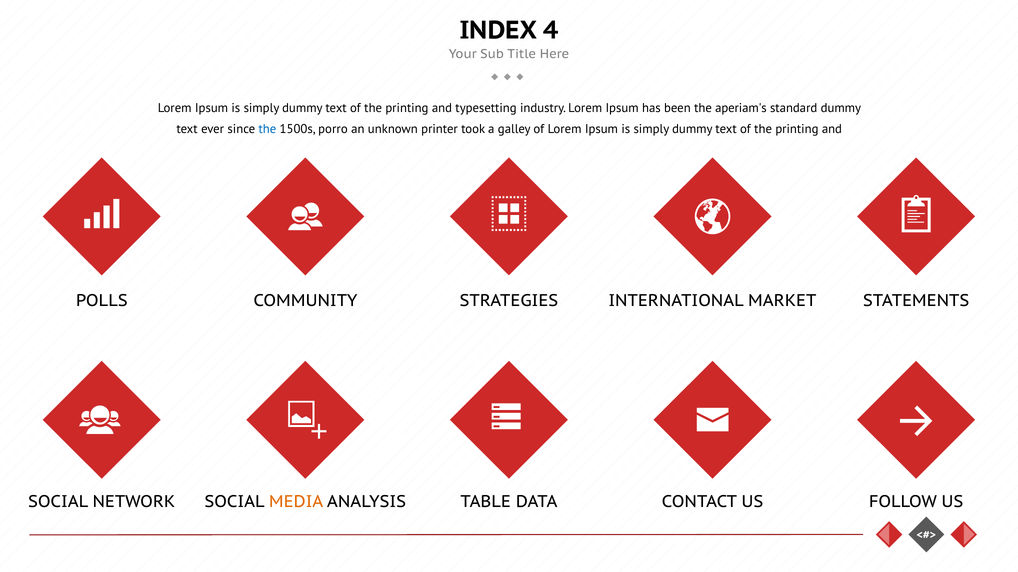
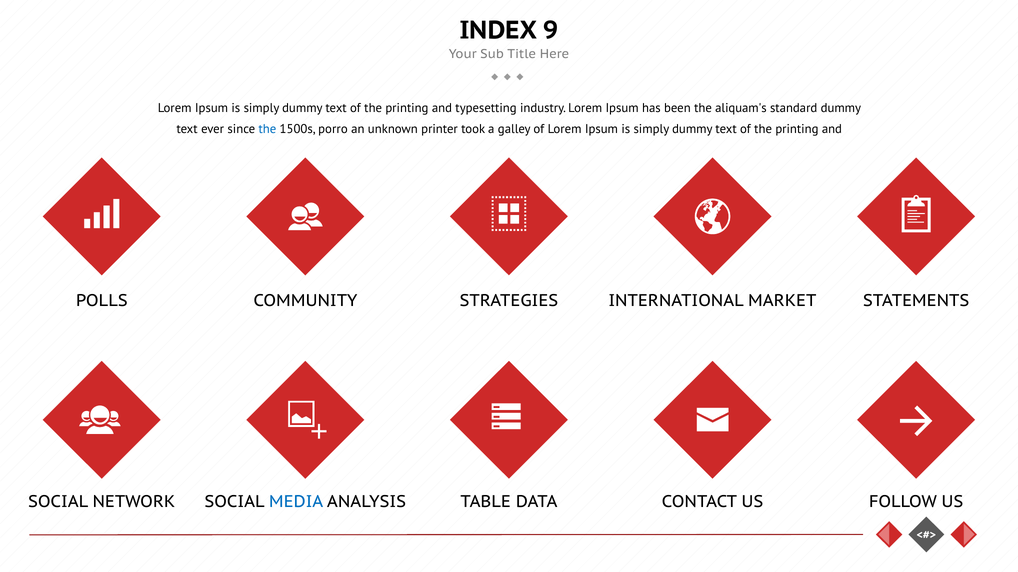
4: 4 -> 9
aperiam's: aperiam's -> aliquam's
MEDIA colour: orange -> blue
